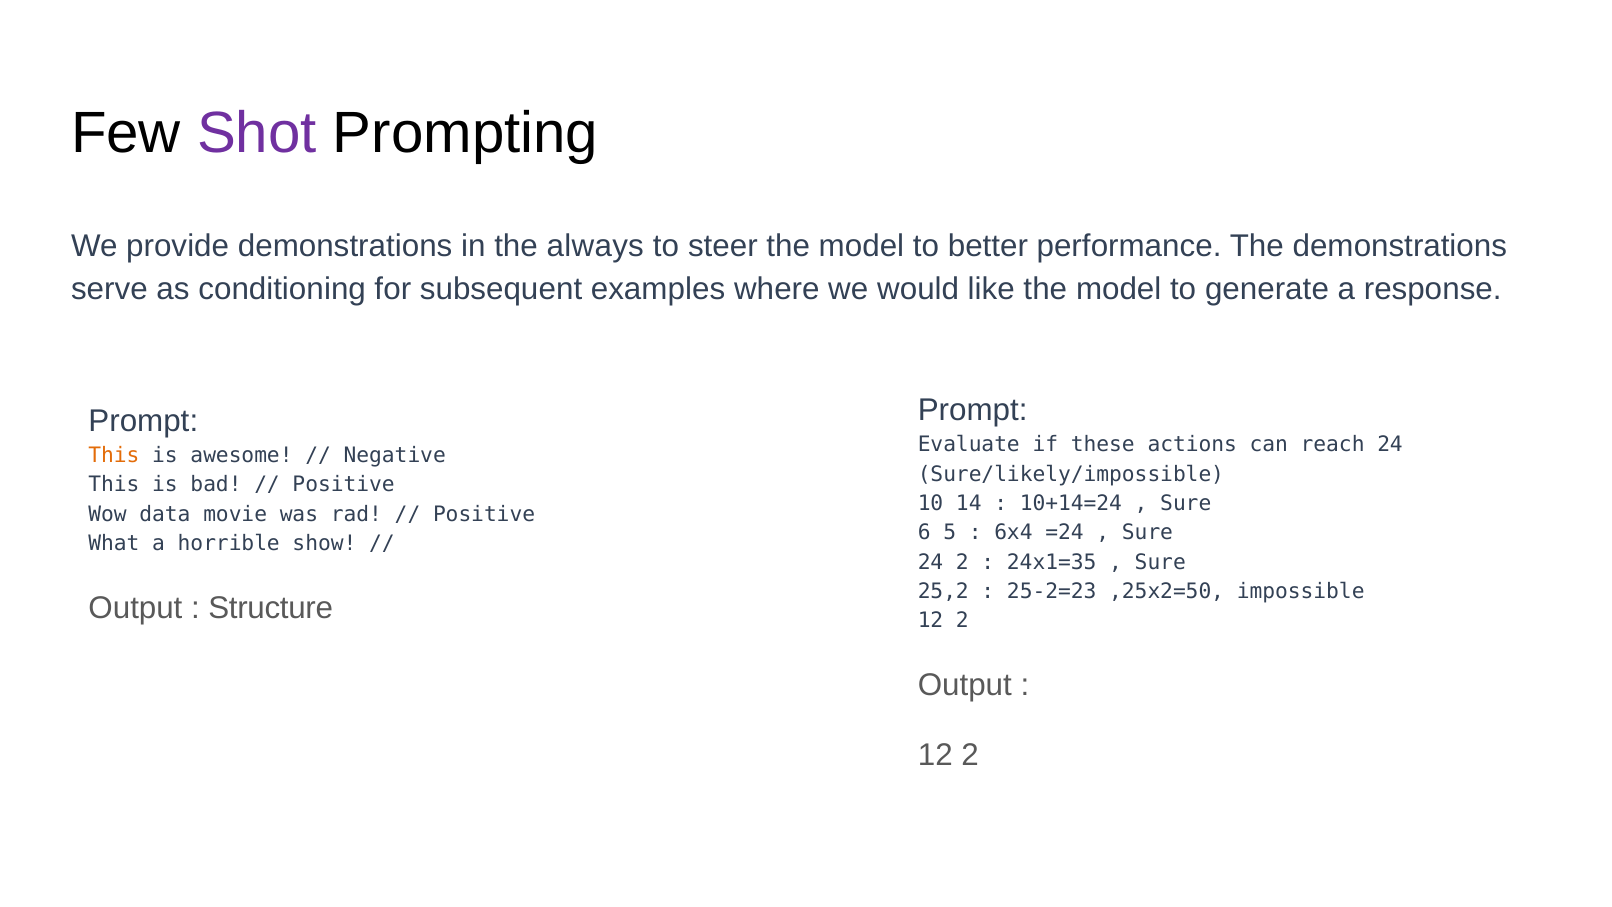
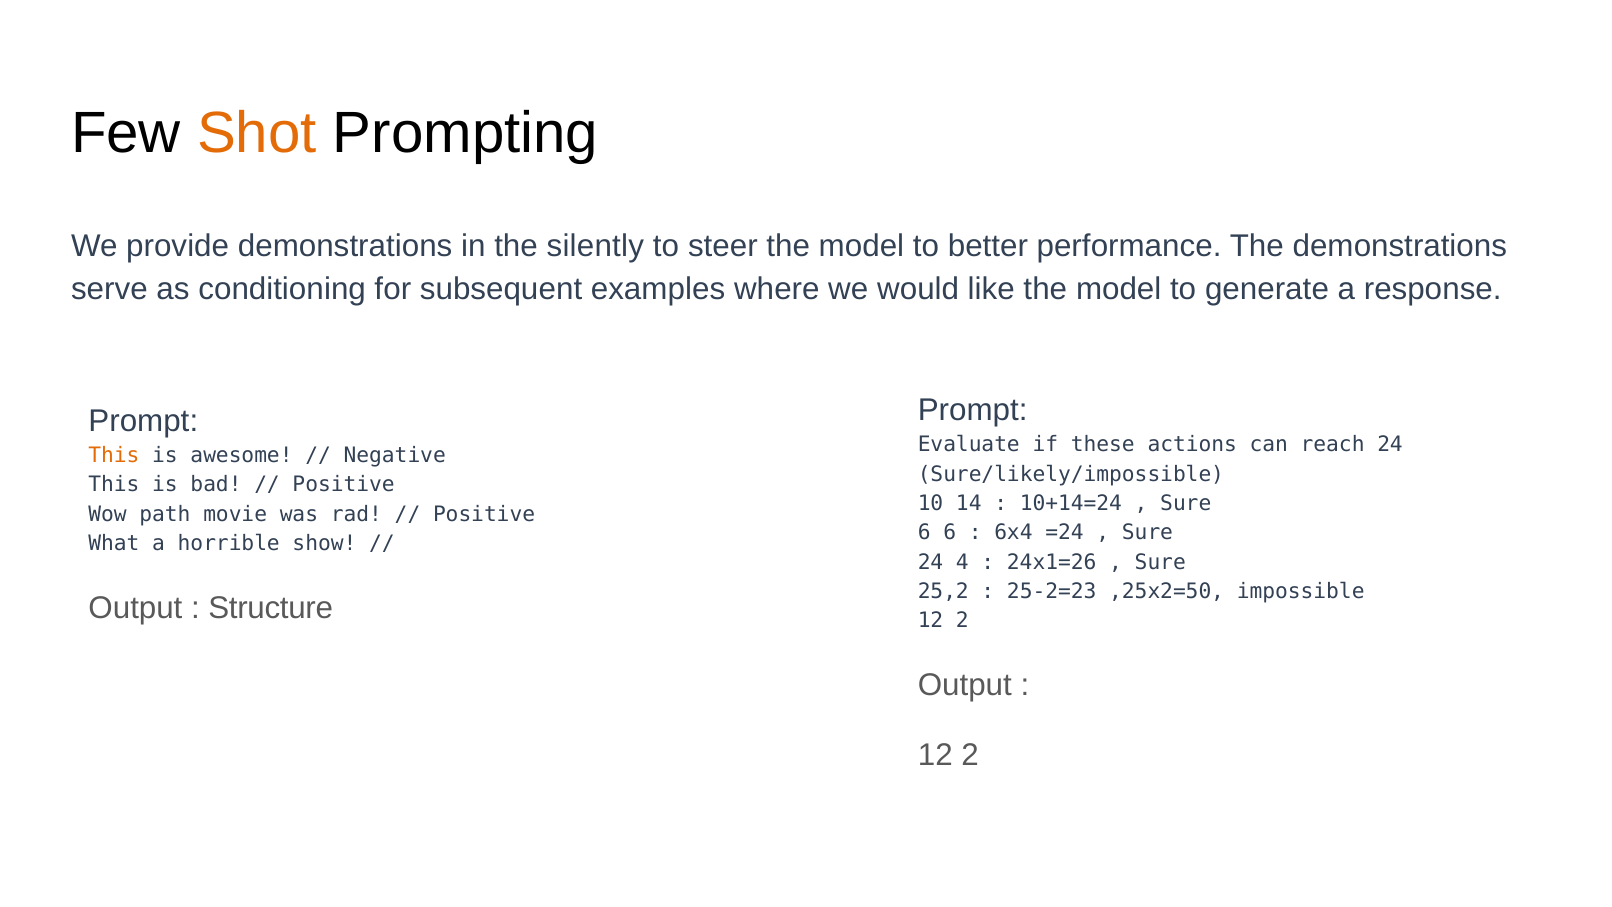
Shot colour: purple -> orange
always: always -> silently
data: data -> path
6 5: 5 -> 6
24 2: 2 -> 4
24x1=35: 24x1=35 -> 24x1=26
